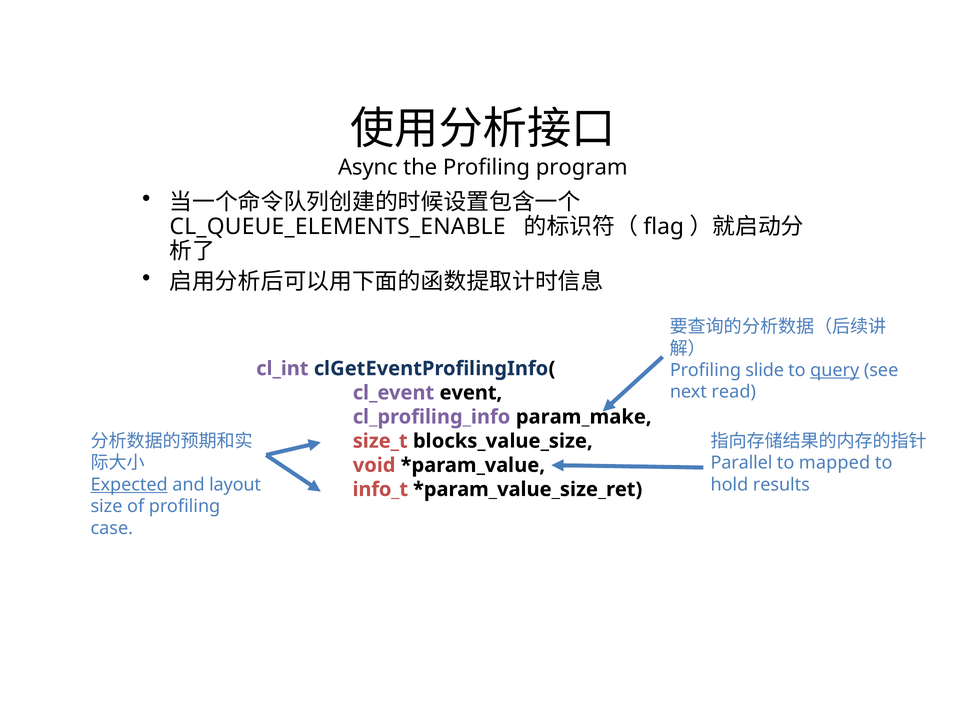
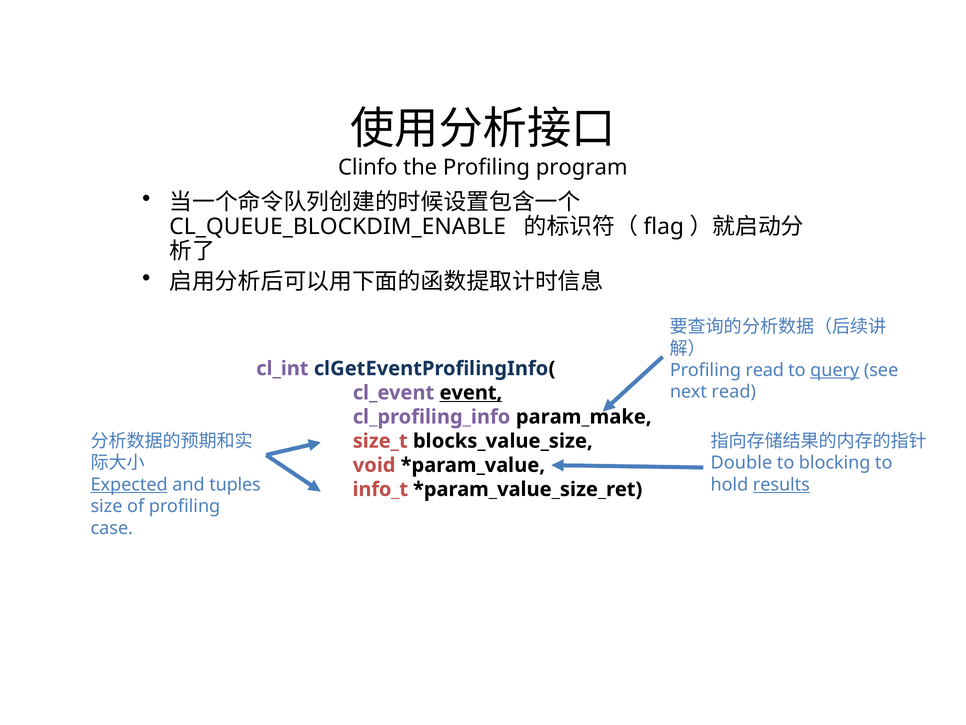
Async: Async -> Clinfo
CL_QUEUE_ELEMENTS_ENABLE: CL_QUEUE_ELEMENTS_ENABLE -> CL_QUEUE_BLOCKDIM_ENABLE
Profiling slide: slide -> read
event underline: none -> present
Parallel: Parallel -> Double
mapped: mapped -> blocking
layout: layout -> tuples
results underline: none -> present
